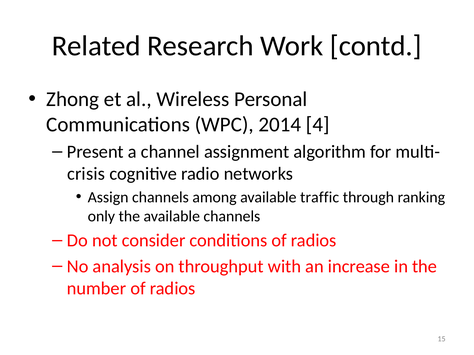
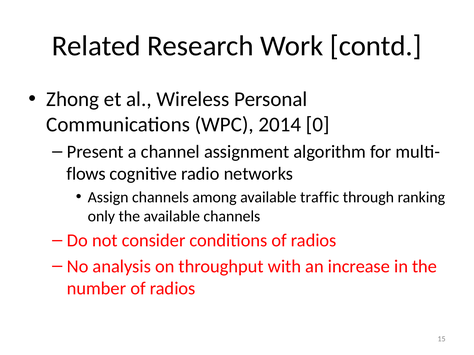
4: 4 -> 0
crisis: crisis -> flows
